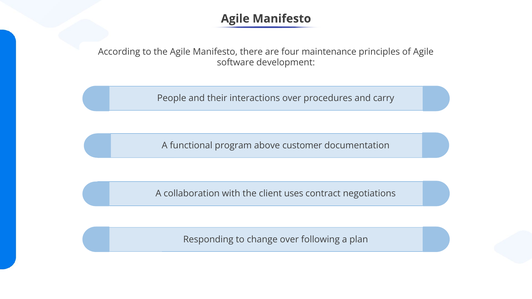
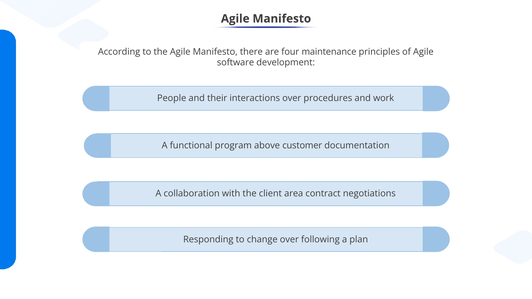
carry: carry -> work
uses: uses -> area
